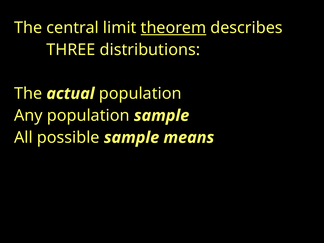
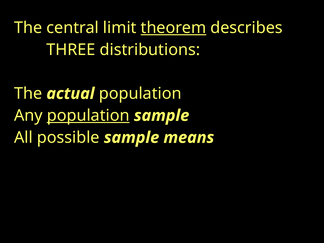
population at (88, 116) underline: none -> present
